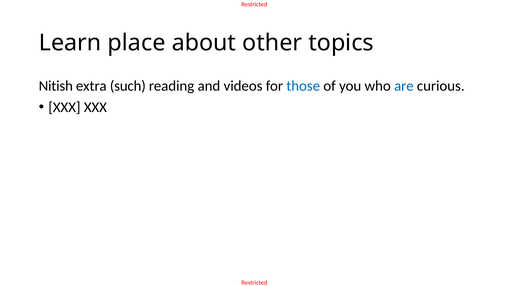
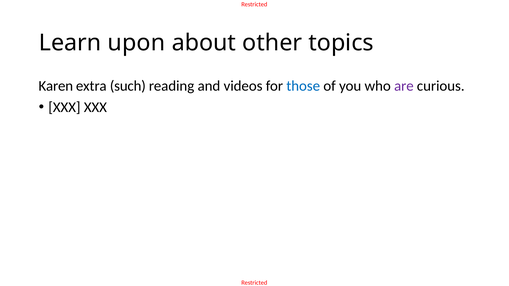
place: place -> upon
Nitish: Nitish -> Karen
are colour: blue -> purple
